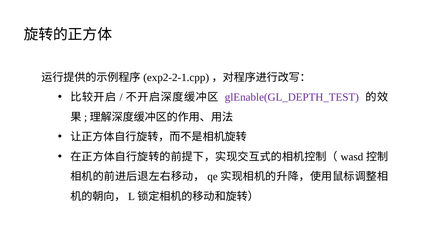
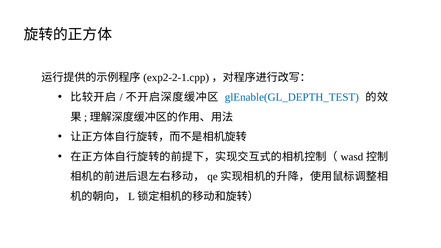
glEnable(GL_DEPTH_TEST colour: purple -> blue
